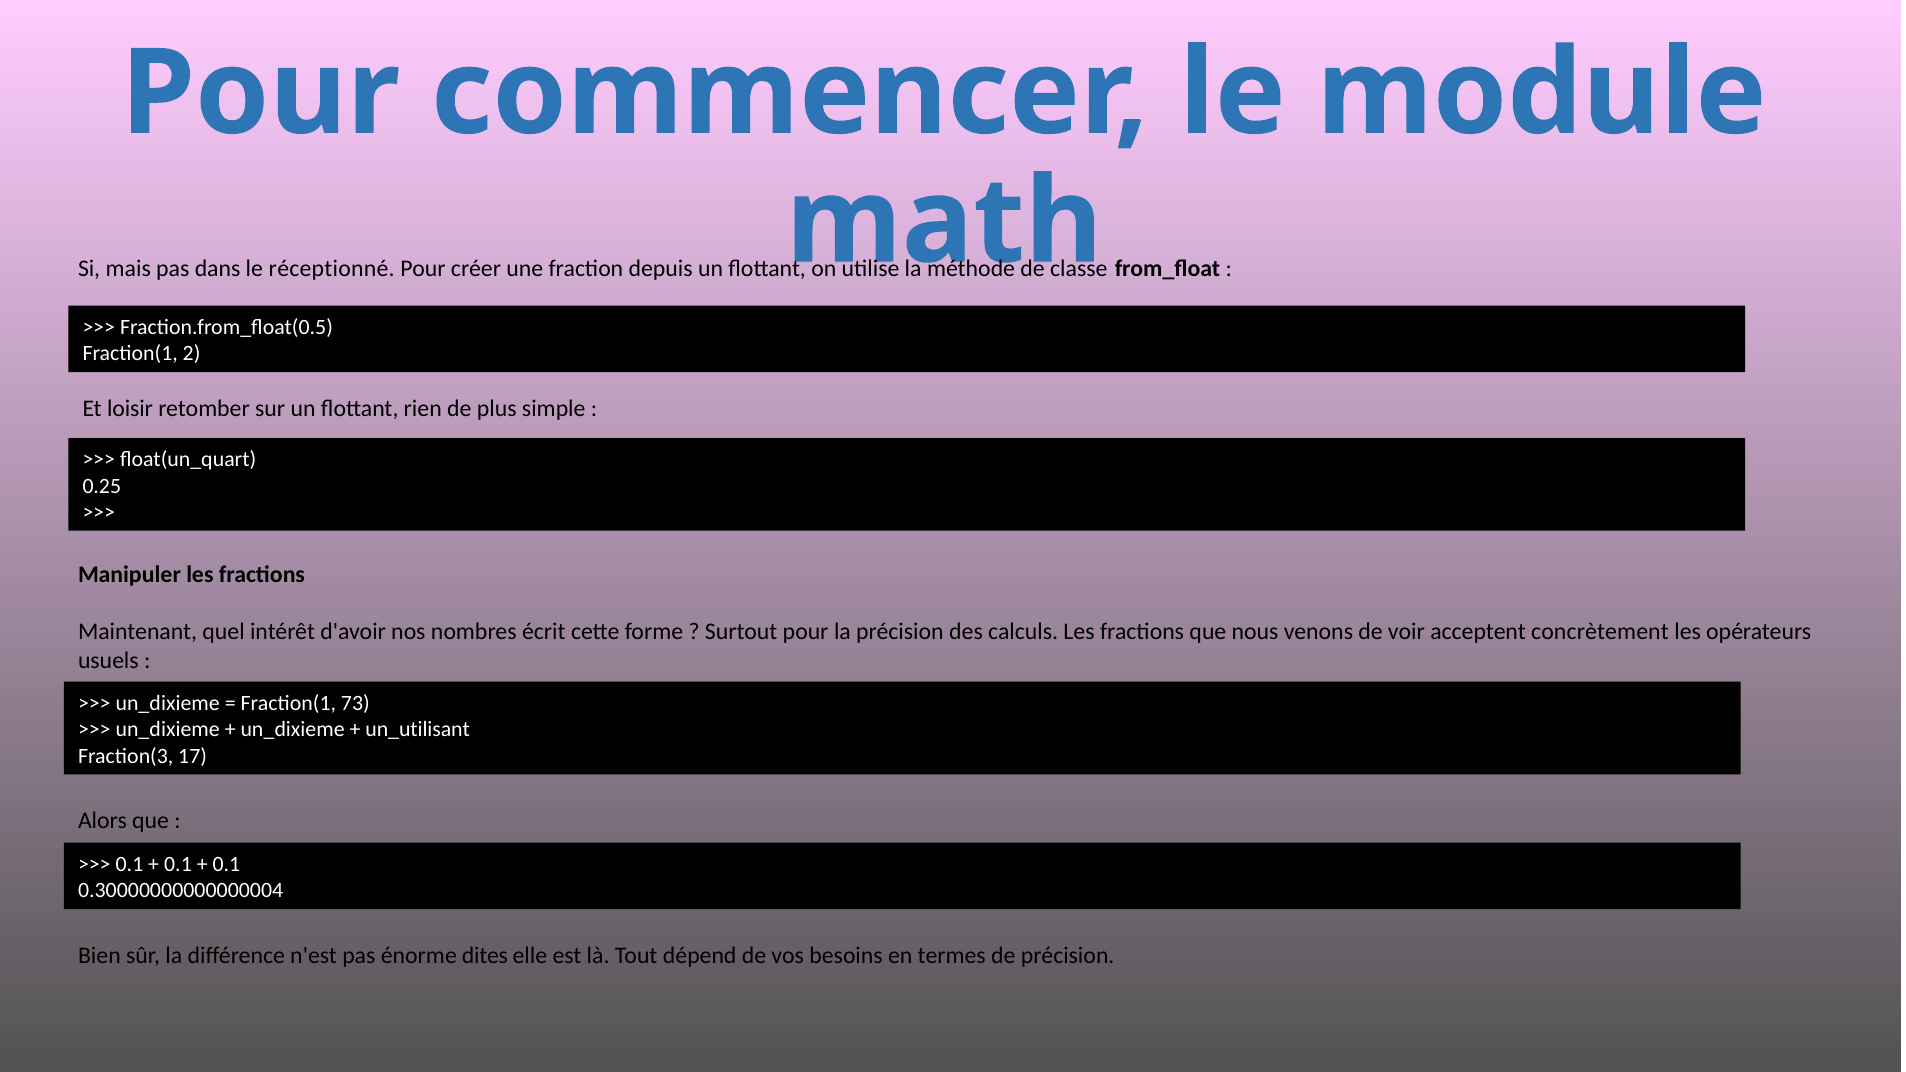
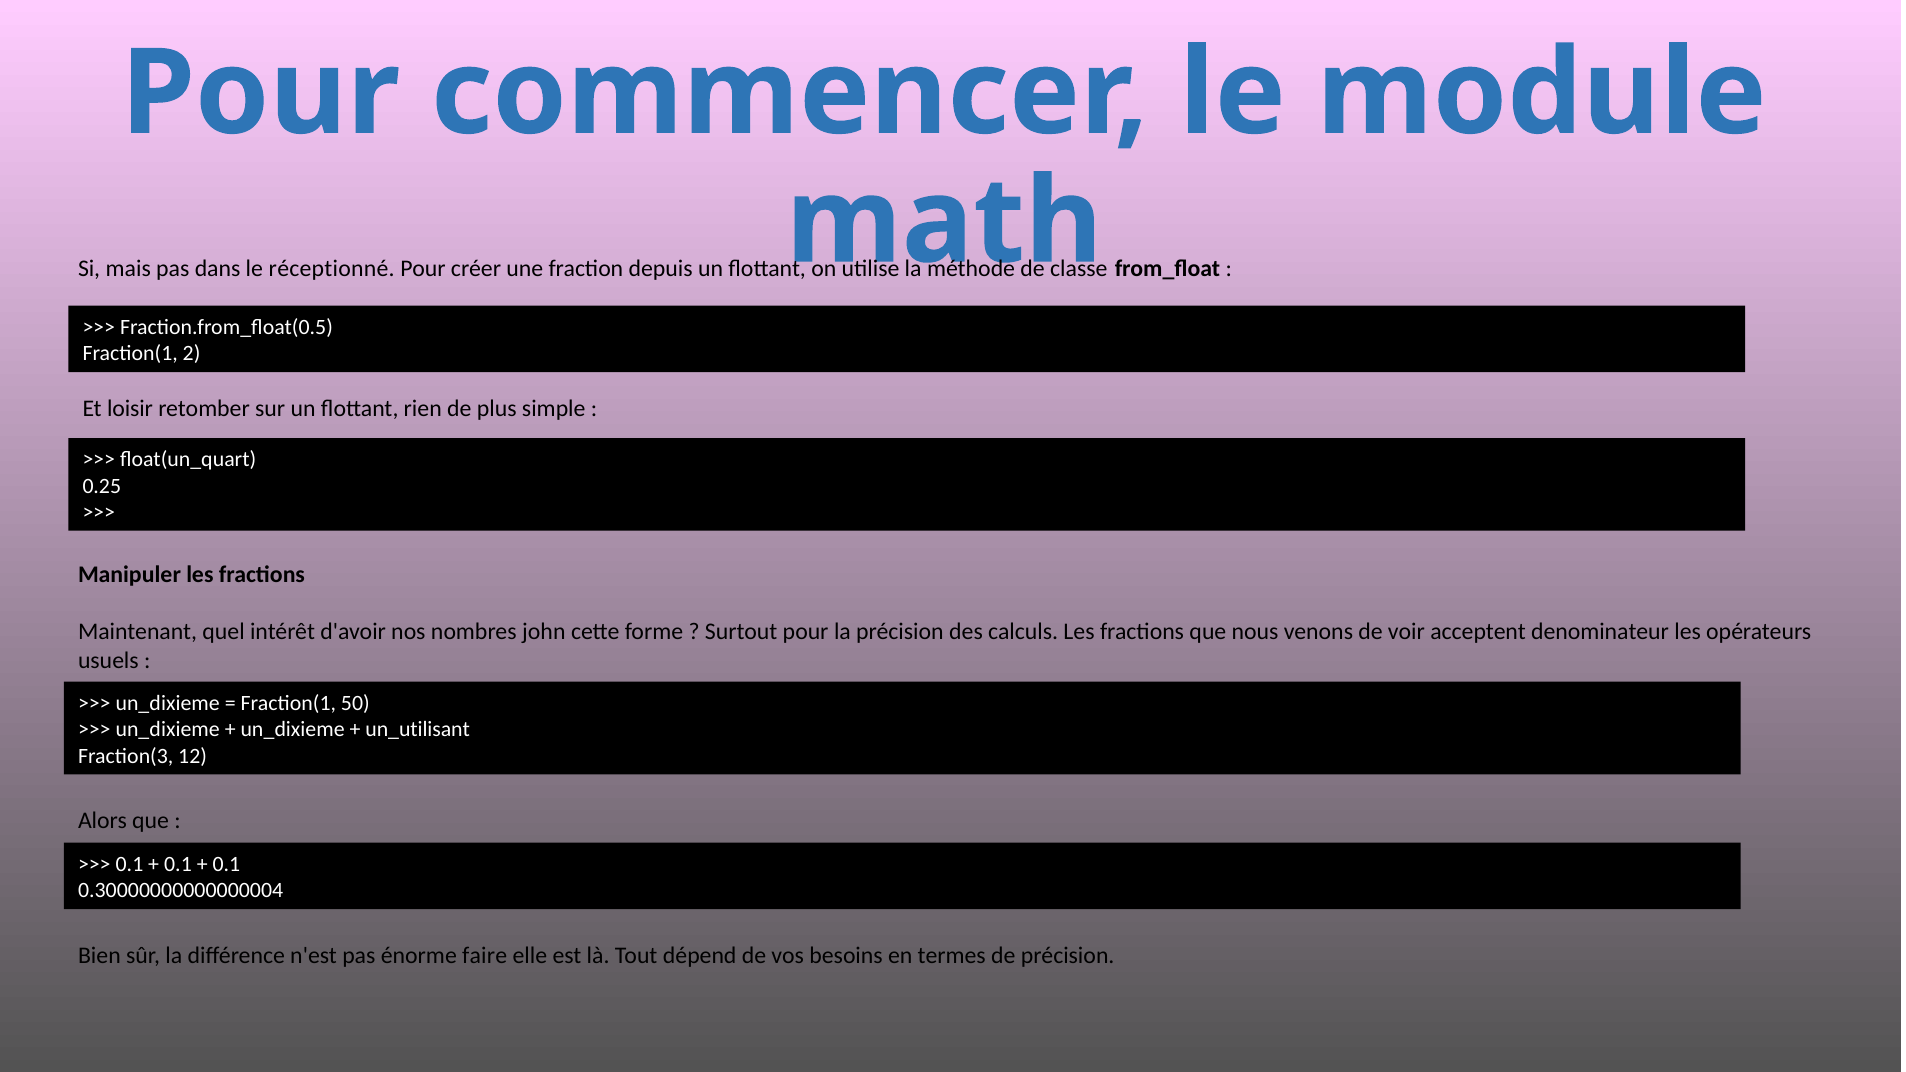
écrit: écrit -> john
concrètement: concrètement -> denominateur
73: 73 -> 50
17: 17 -> 12
dites: dites -> faire
